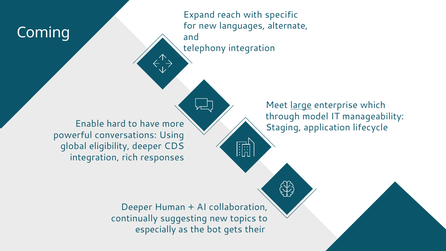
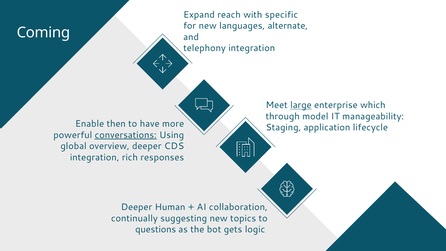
hard: hard -> then
conversations underline: none -> present
eligibility: eligibility -> overview
especially: especially -> questions
their: their -> logic
